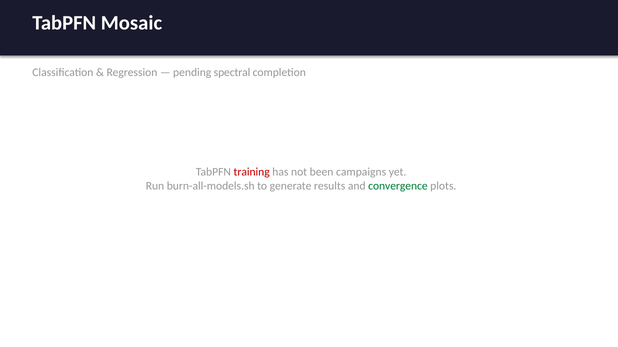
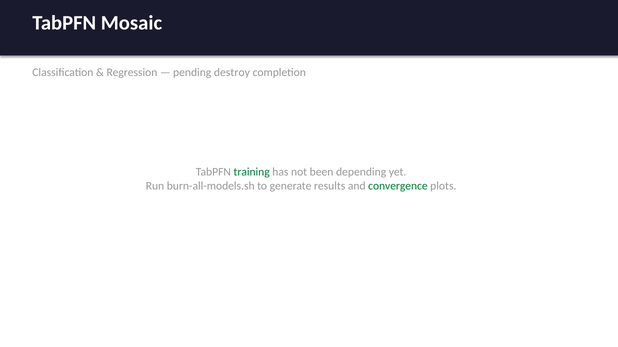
spectral: spectral -> destroy
training colour: red -> green
campaigns: campaigns -> depending
